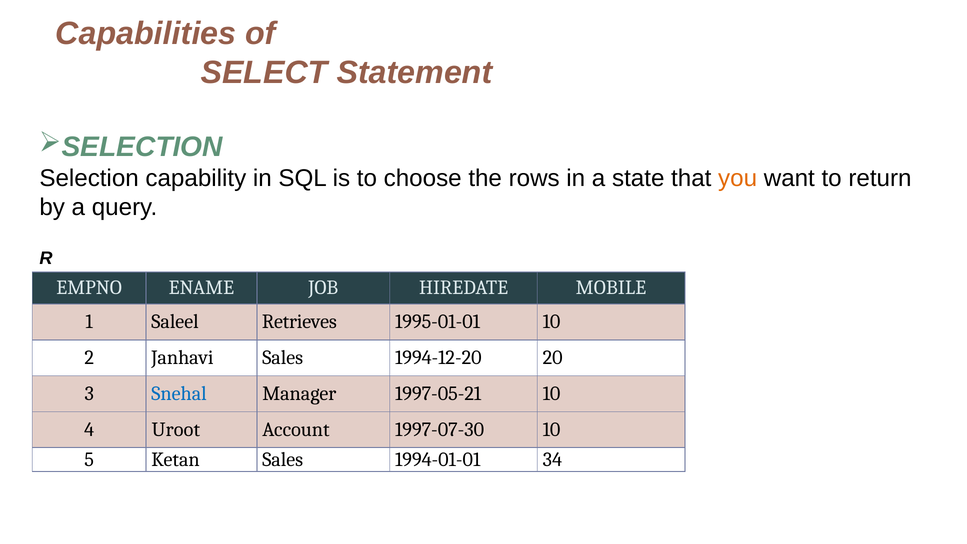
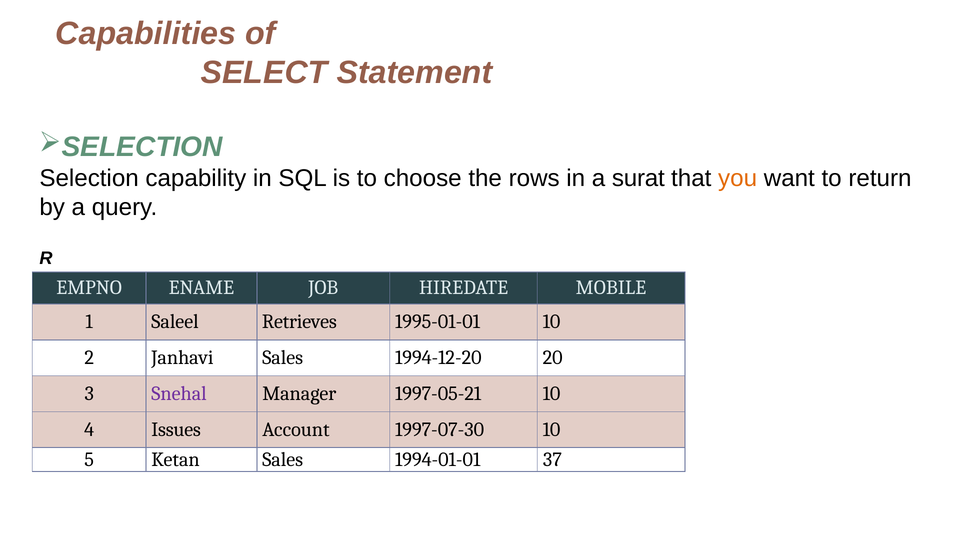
state: state -> surat
Snehal colour: blue -> purple
Uroot: Uroot -> Issues
34: 34 -> 37
